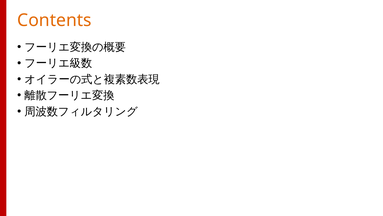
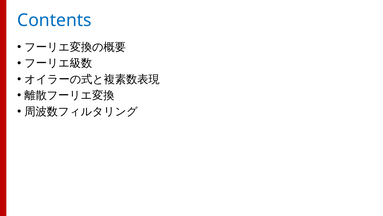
Contents colour: orange -> blue
